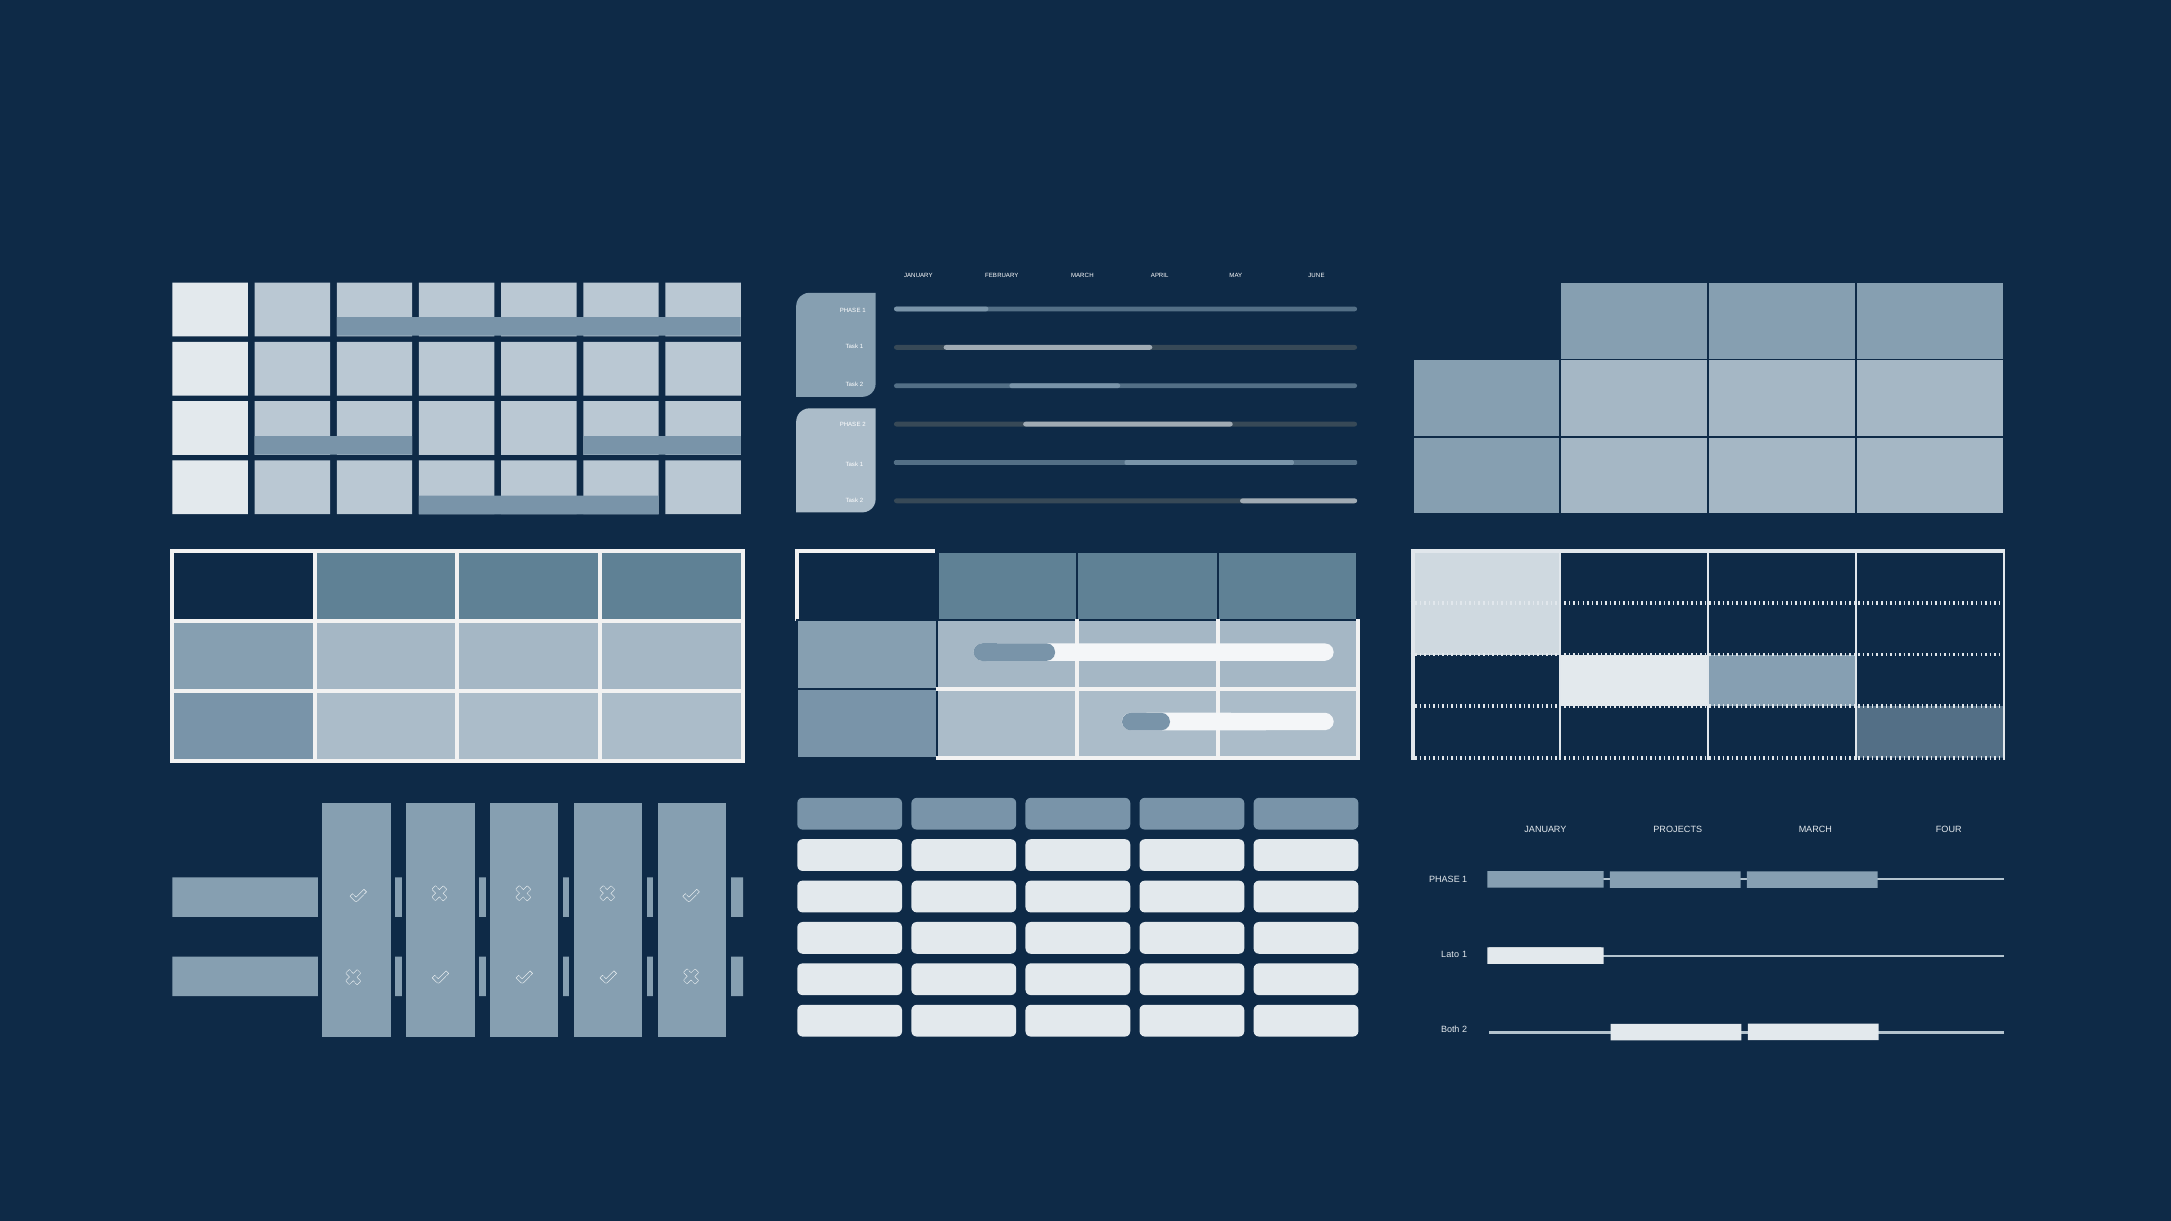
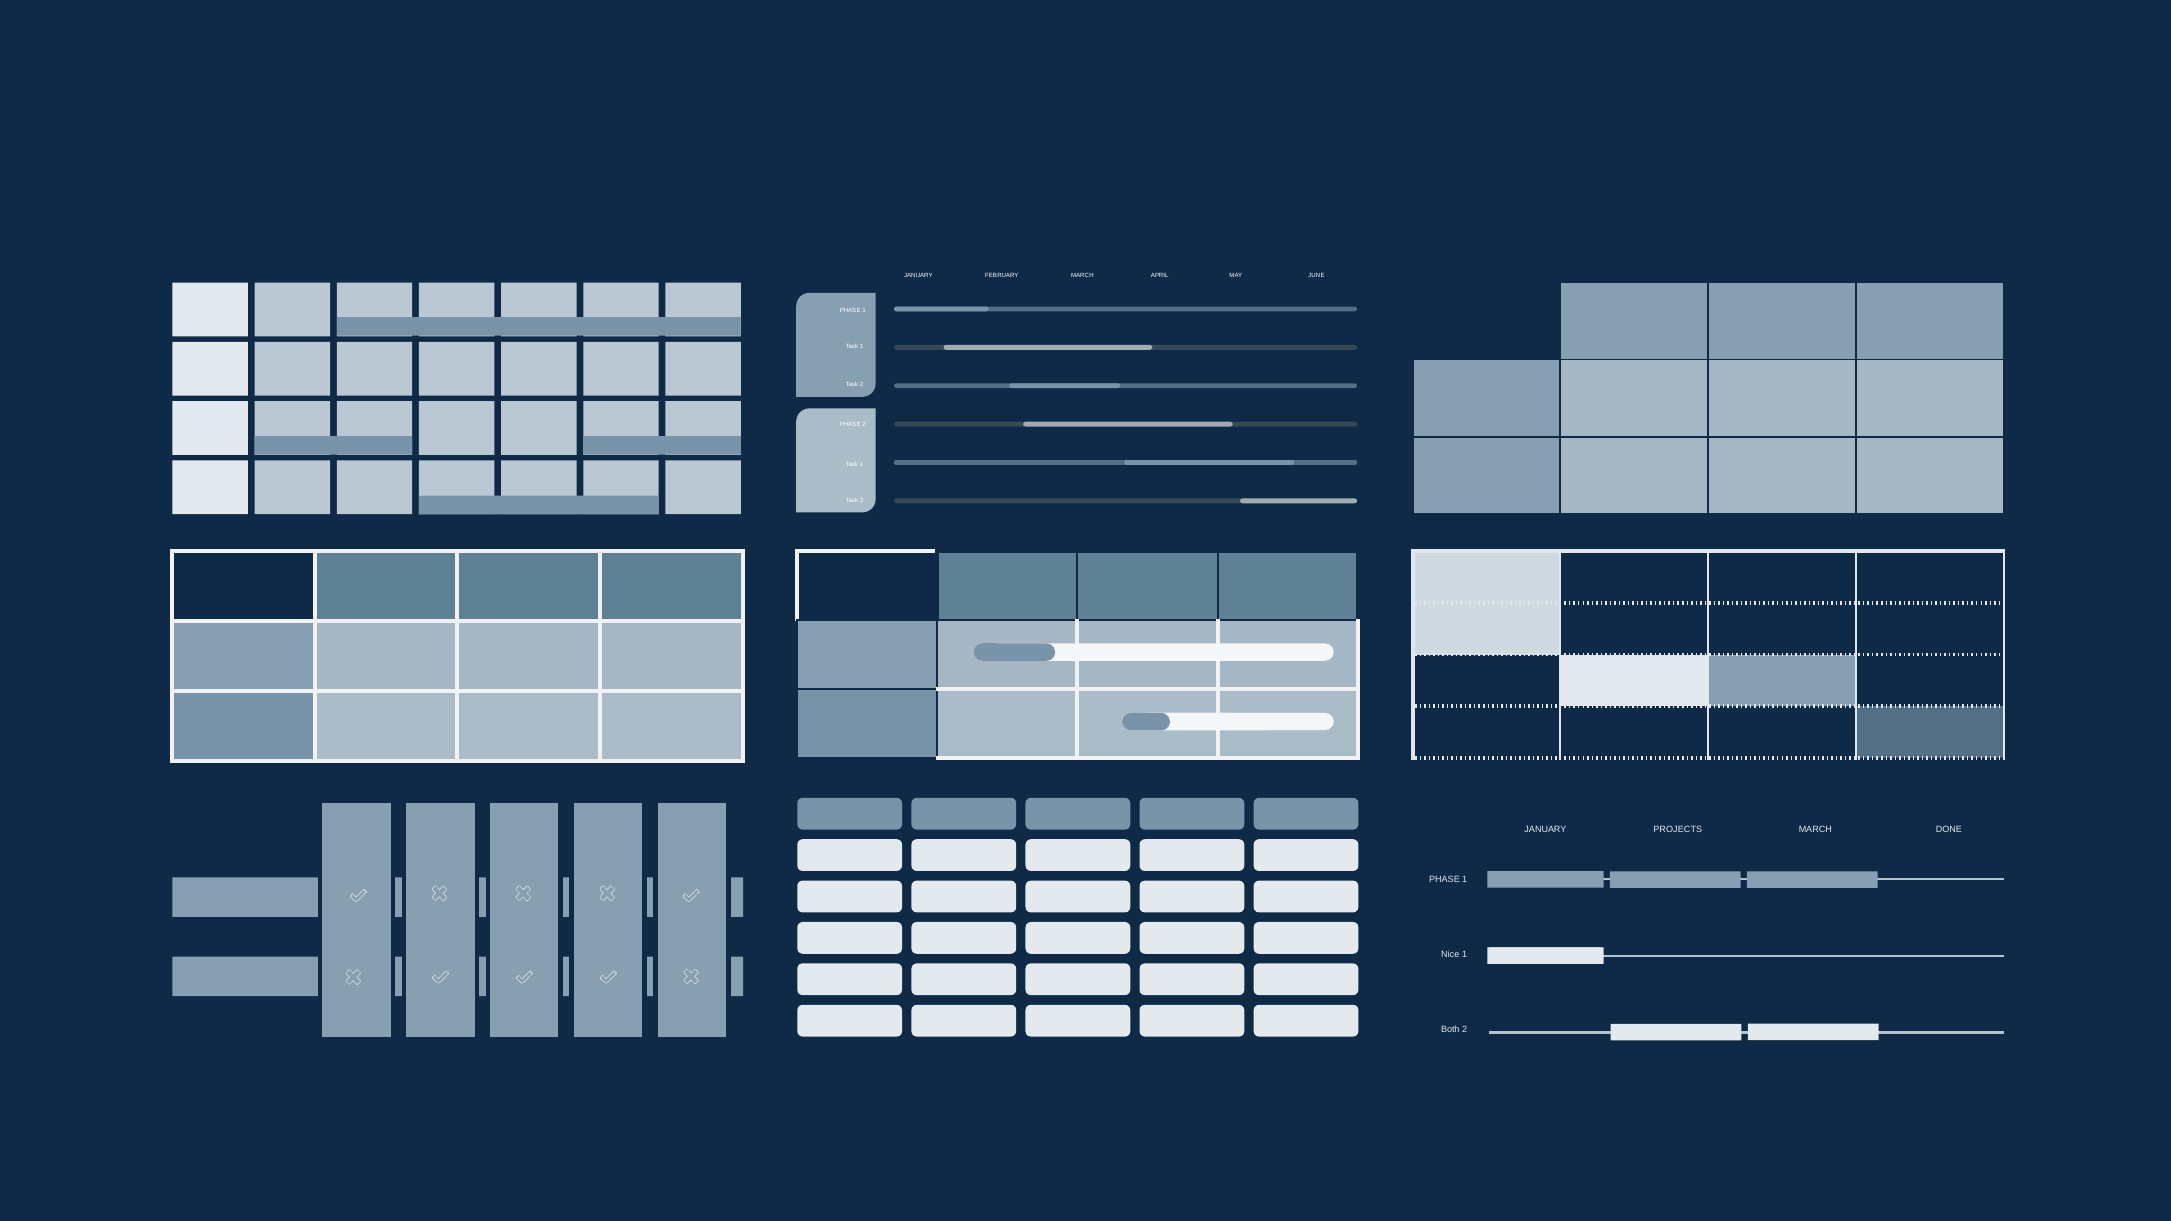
FOUR: FOUR -> DONE
Lato: Lato -> Nice
